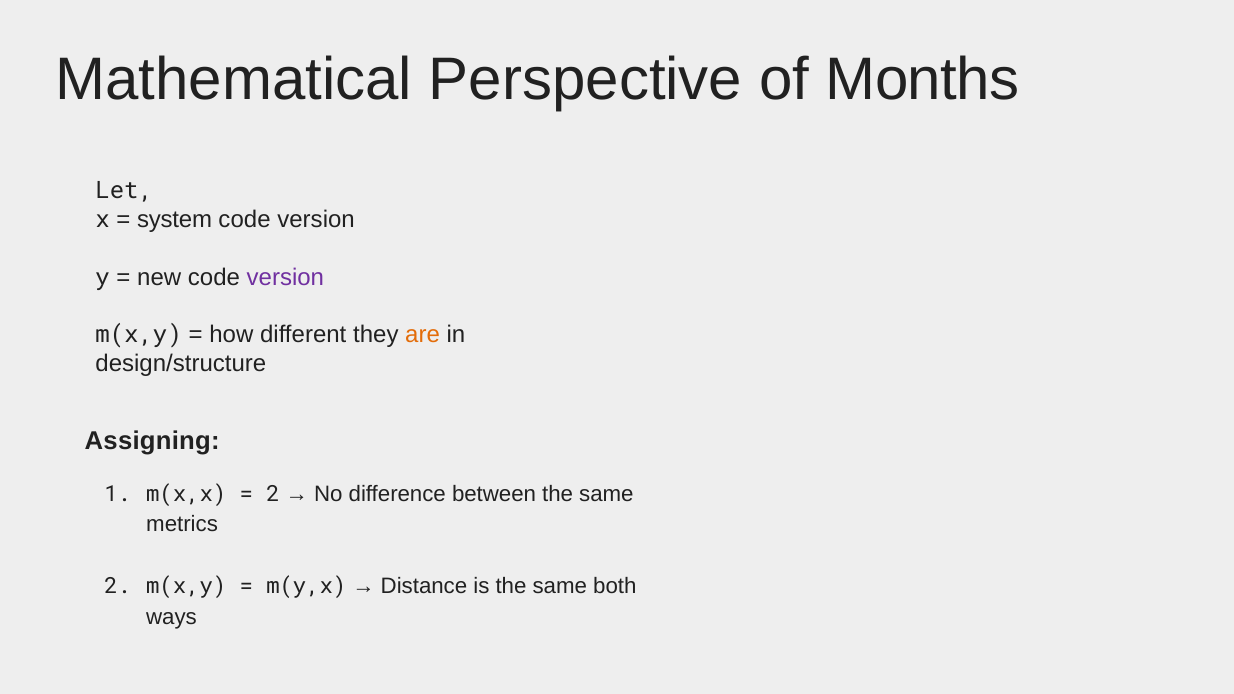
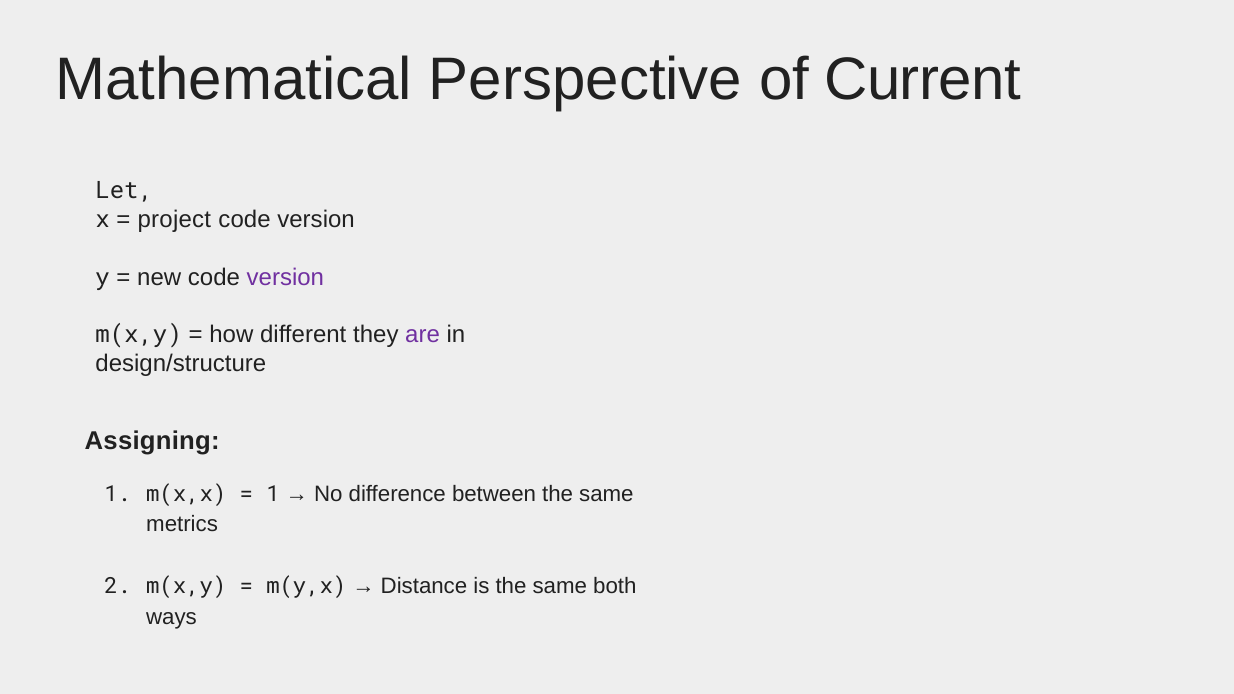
Months: Months -> Current
system: system -> project
are colour: orange -> purple
2 at (273, 494): 2 -> 1
